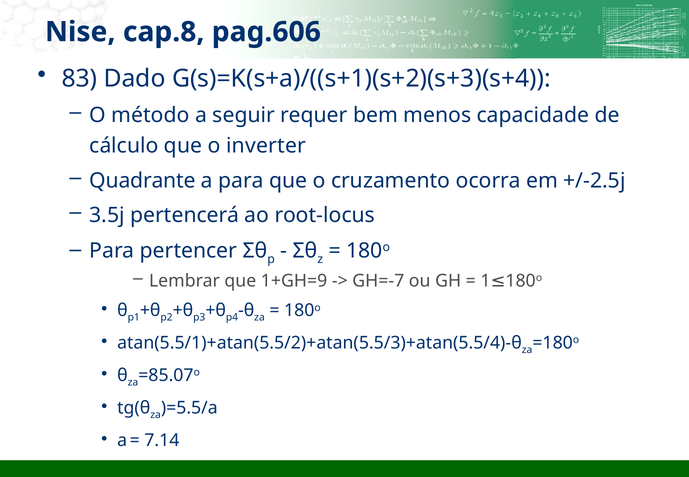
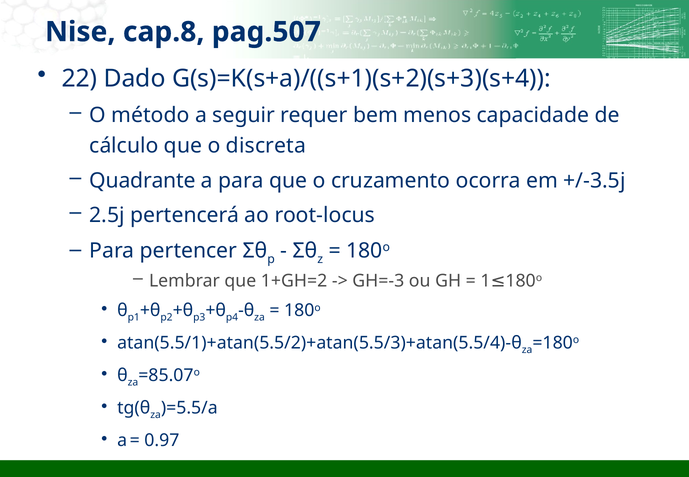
pag.606: pag.606 -> pag.507
83: 83 -> 22
inverter: inverter -> discreta
+/-2.5j: +/-2.5j -> +/-3.5j
3.5j: 3.5j -> 2.5j
1+GH=9: 1+GH=9 -> 1+GH=2
GH=-7: GH=-7 -> GH=-3
7.14: 7.14 -> 0.97
